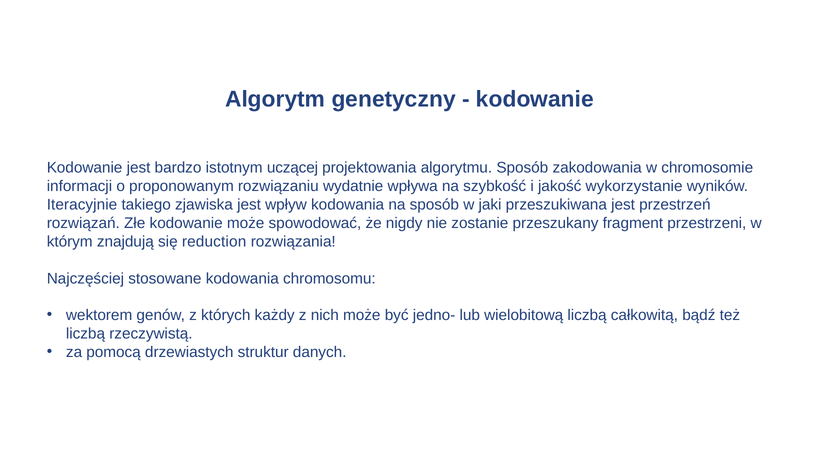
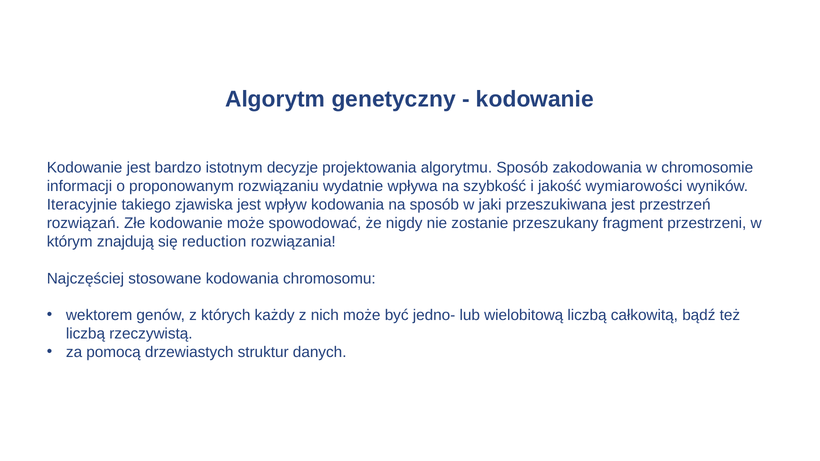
uczącej: uczącej -> decyzje
wykorzystanie: wykorzystanie -> wymiarowości
